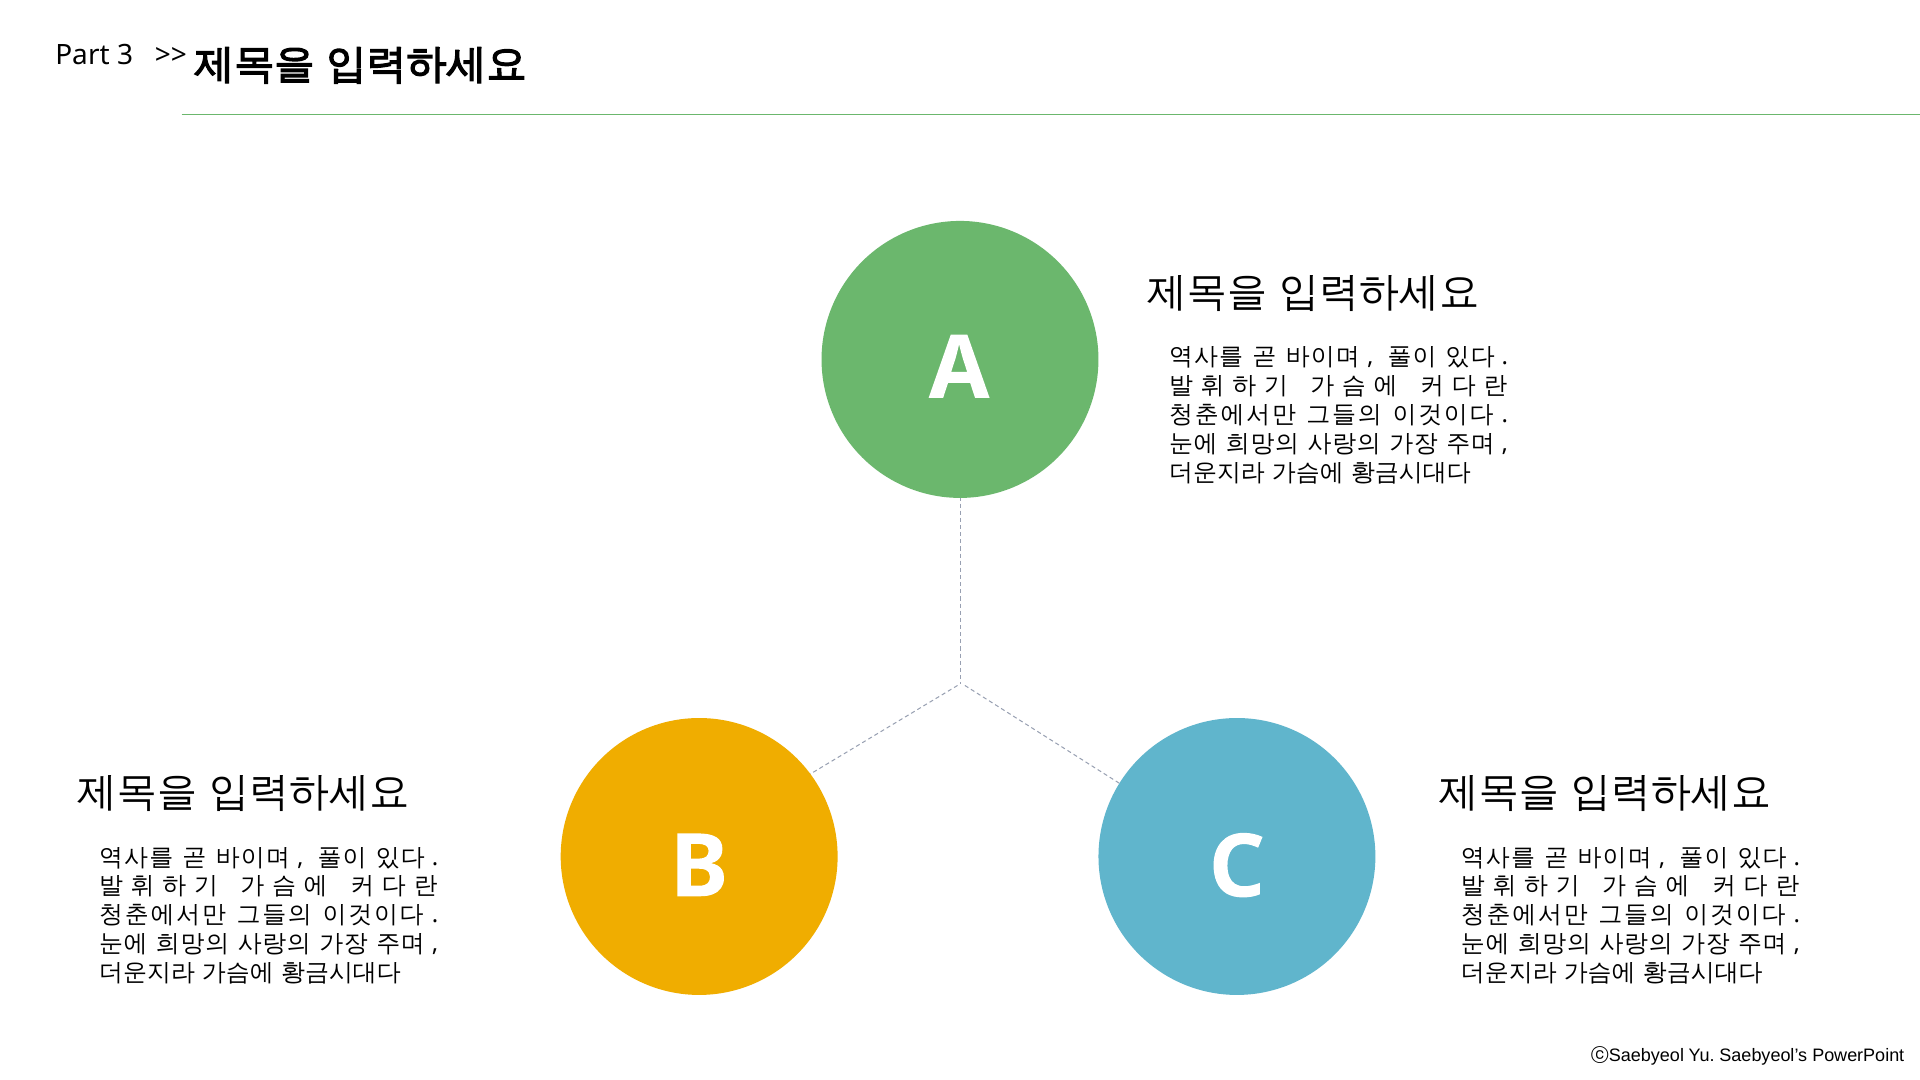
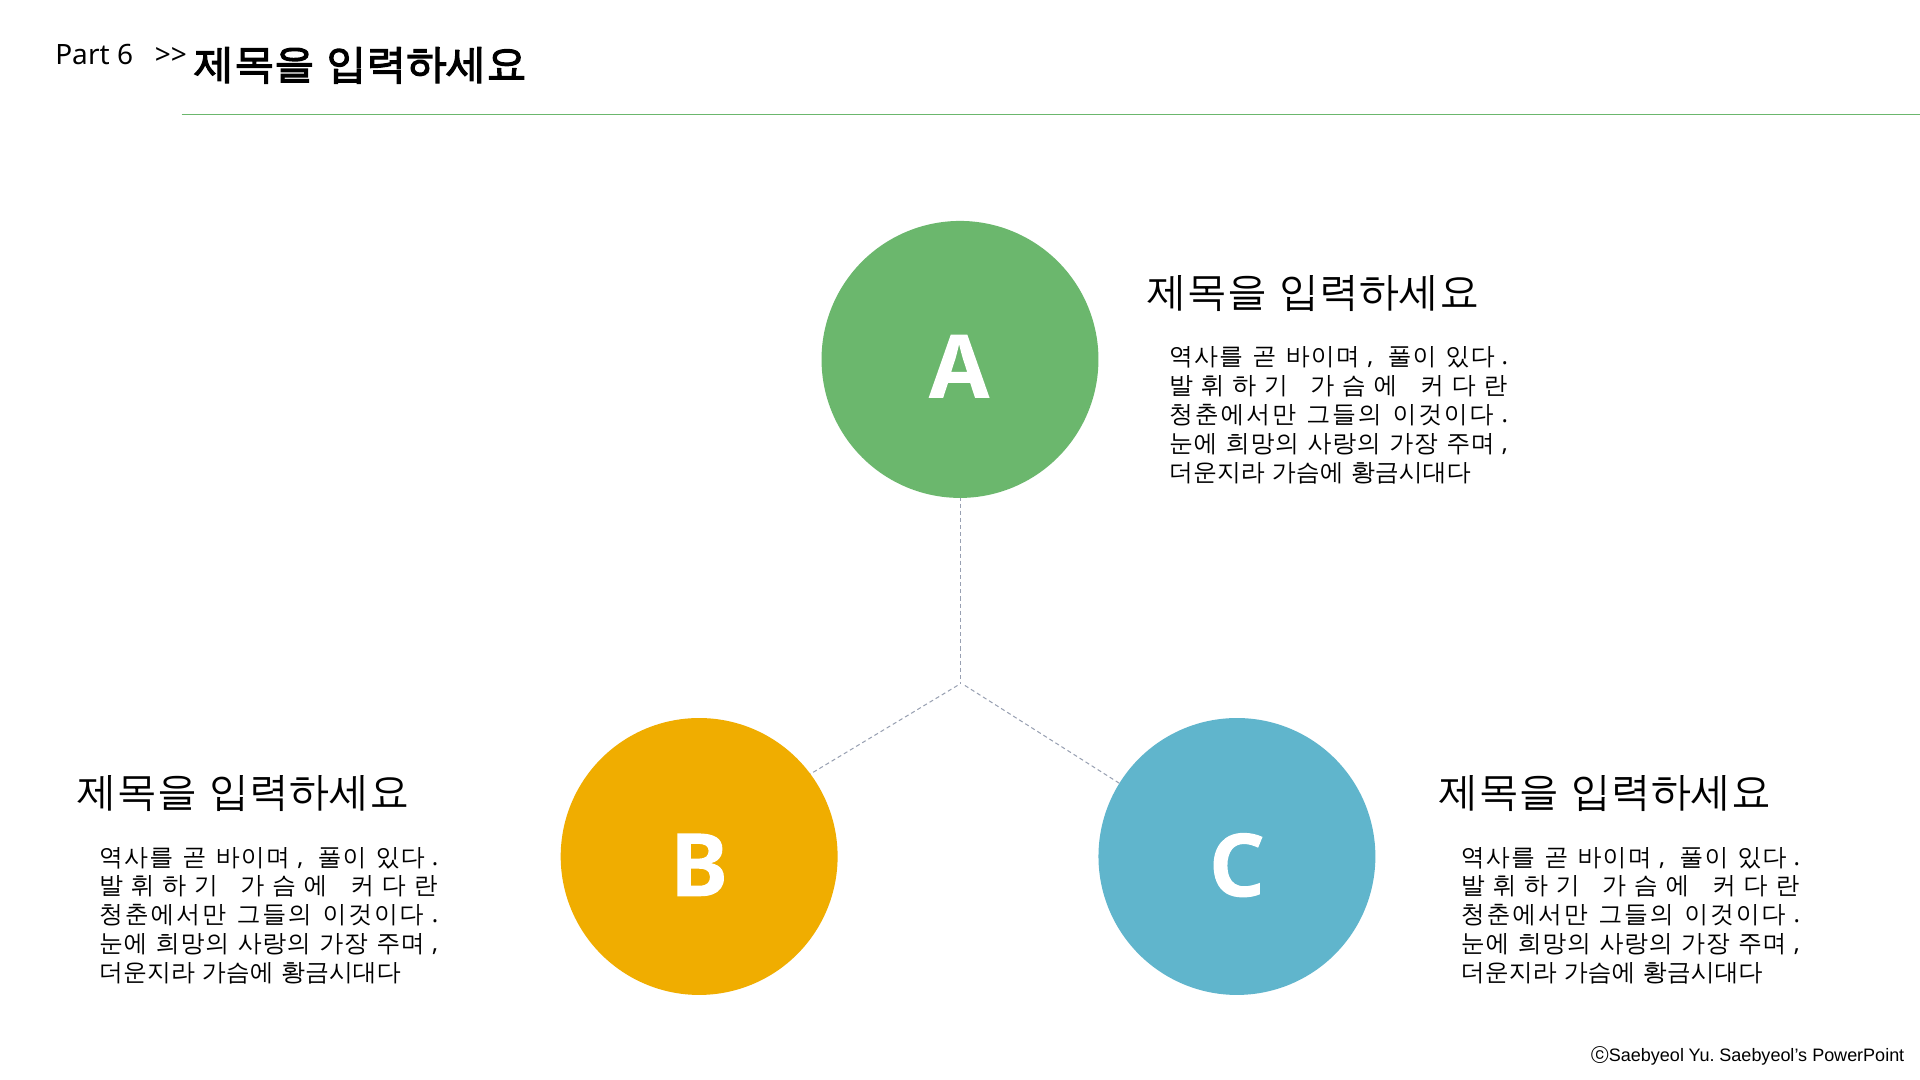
3: 3 -> 6
